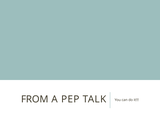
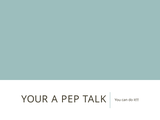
FROM: FROM -> YOUR
